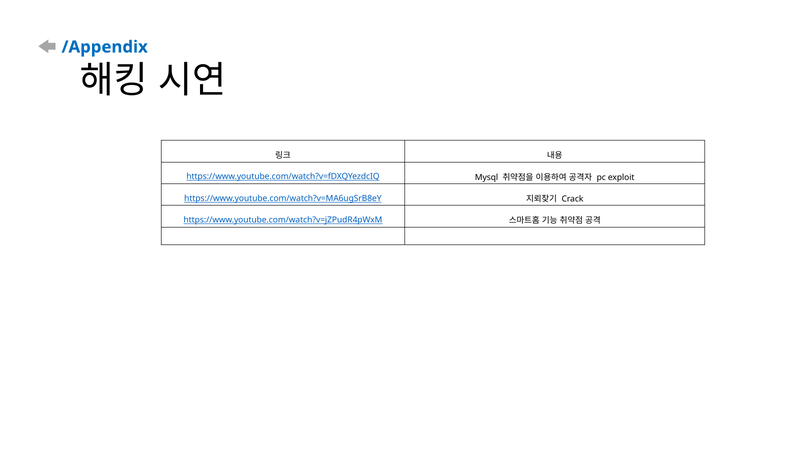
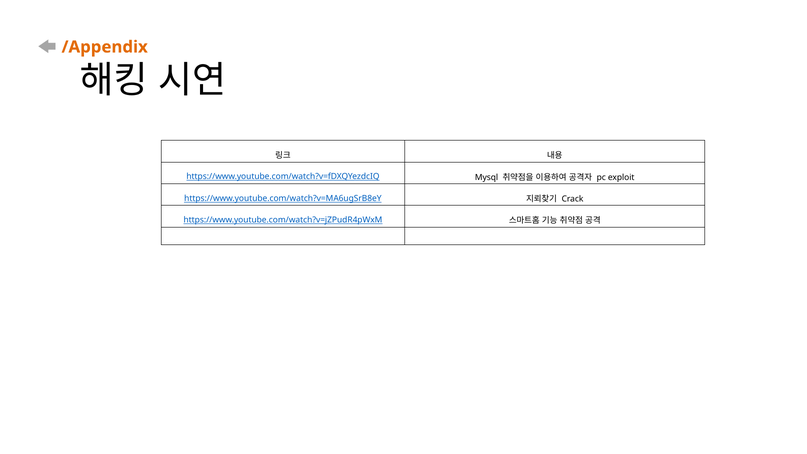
/Appendix colour: blue -> orange
